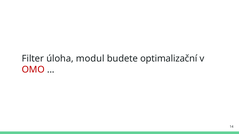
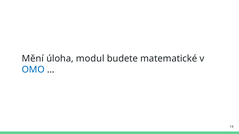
Filter: Filter -> Mění
optimalizační: optimalizační -> matematické
OMO colour: red -> blue
